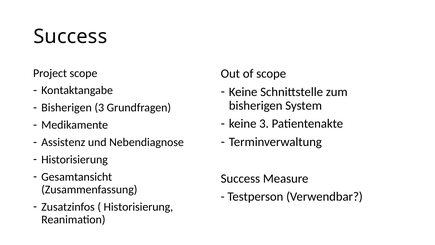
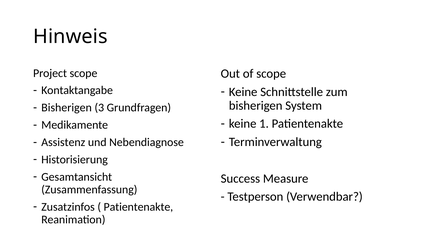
Success at (70, 37): Success -> Hinweis
keine 3: 3 -> 1
Historisierung at (138, 207): Historisierung -> Patientenakte
